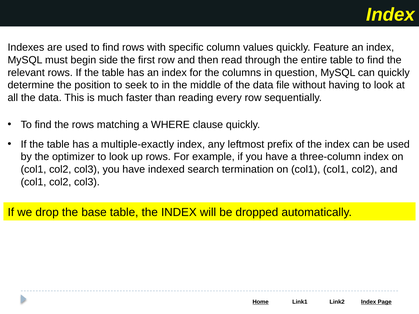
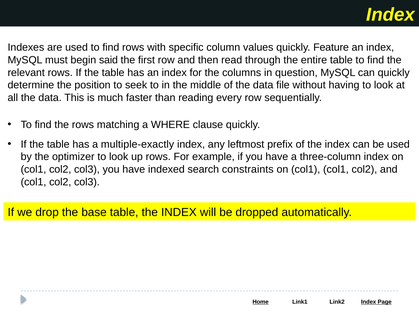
side: side -> said
termination: termination -> constraints
